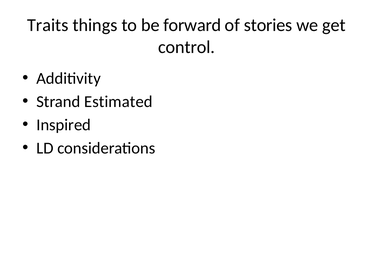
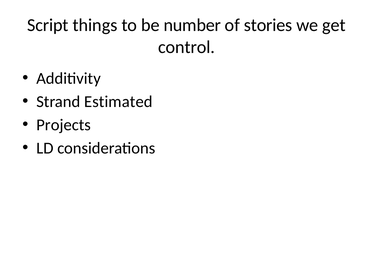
Traits: Traits -> Script
forward: forward -> number
Inspired: Inspired -> Projects
